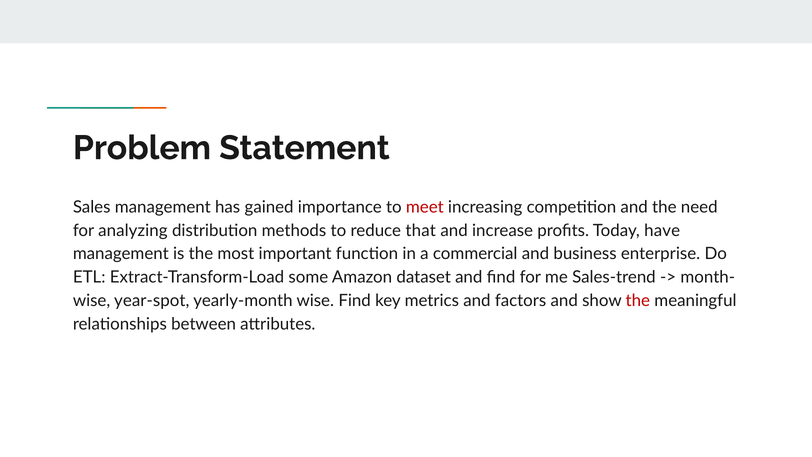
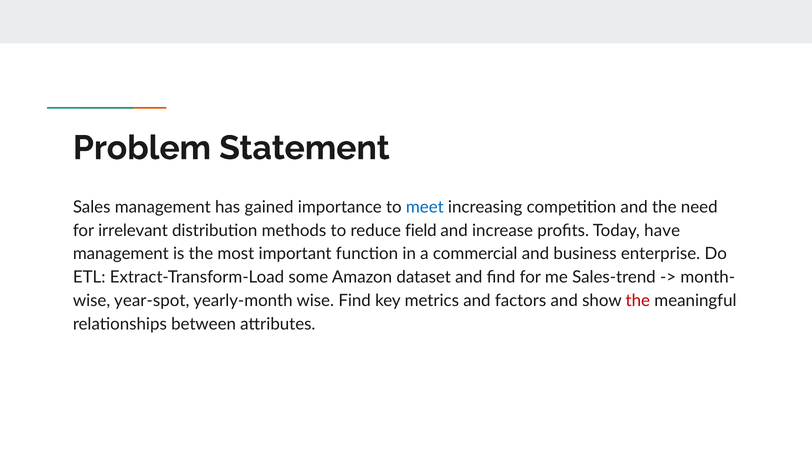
meet colour: red -> blue
analyzing: analyzing -> irrelevant
that: that -> field
